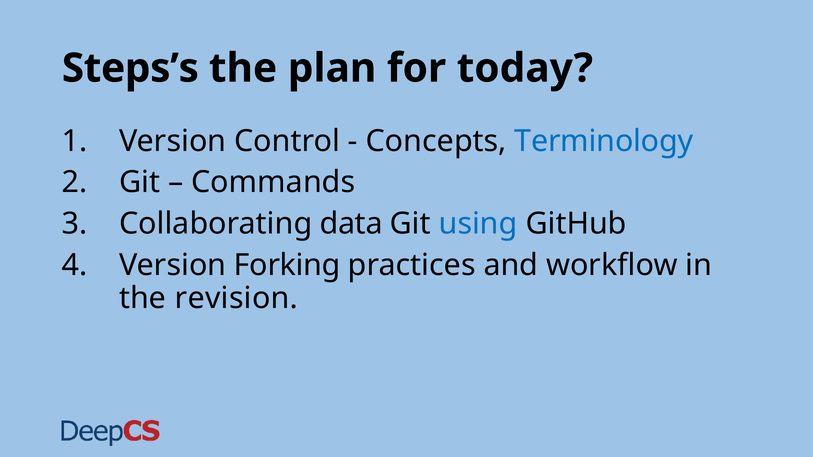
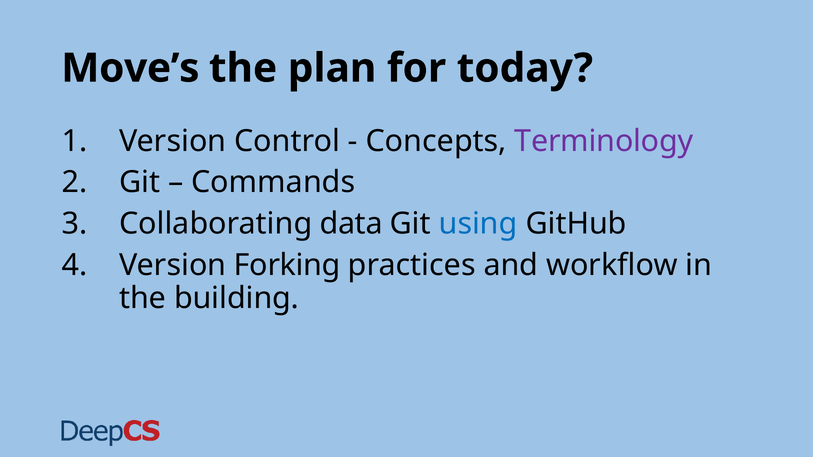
Steps’s: Steps’s -> Move’s
Terminology colour: blue -> purple
revision: revision -> building
